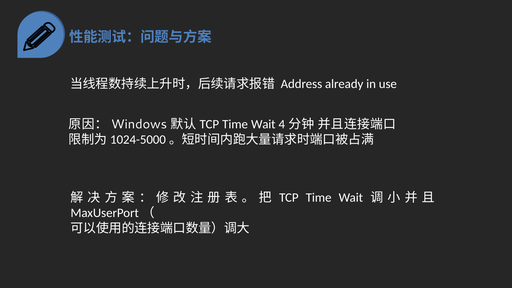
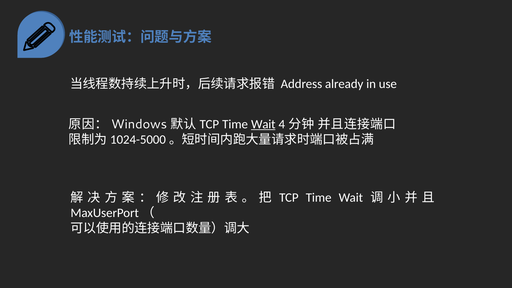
Wait at (263, 124) underline: none -> present
